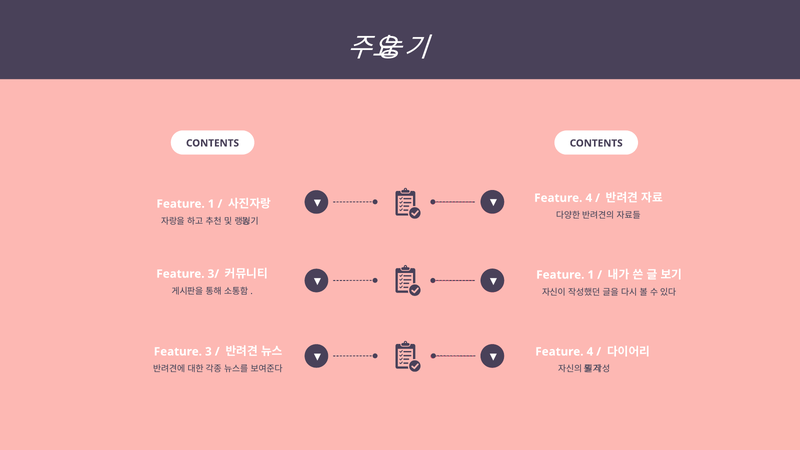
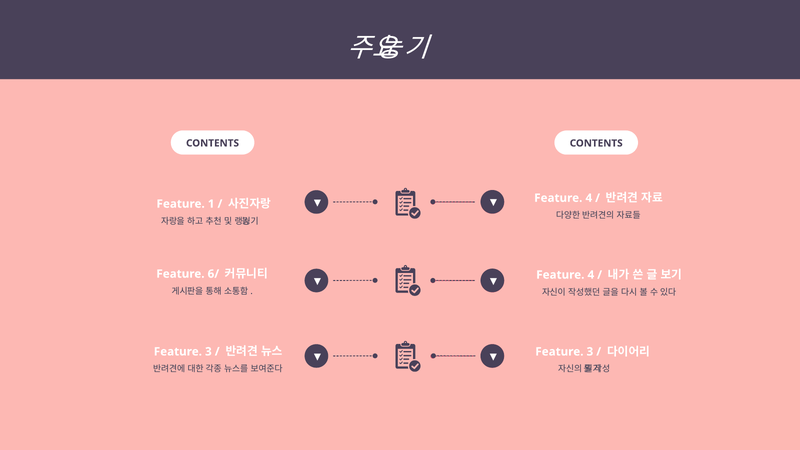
3/: 3/ -> 6/
1 at (591, 275): 1 -> 4
4 at (590, 352): 4 -> 3
